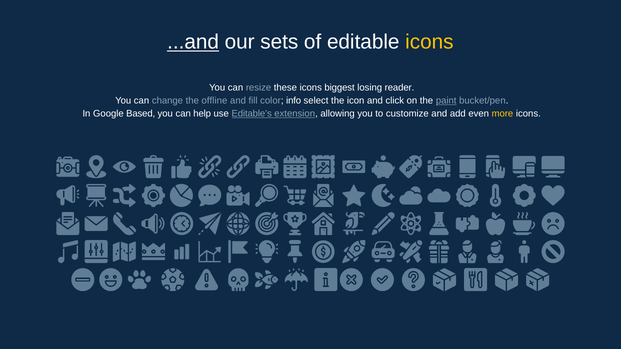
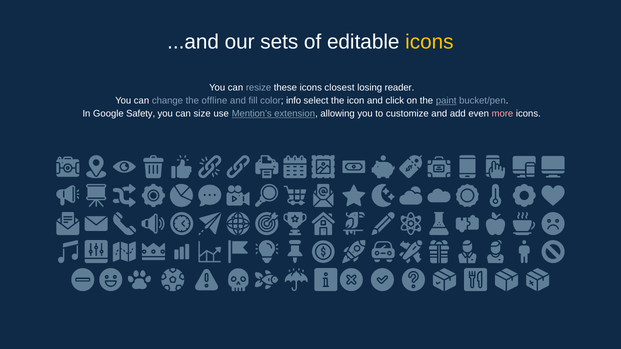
...and underline: present -> none
biggest: biggest -> closest
Based: Based -> Safety
help: help -> size
Editable’s: Editable’s -> Mention’s
more colour: yellow -> pink
